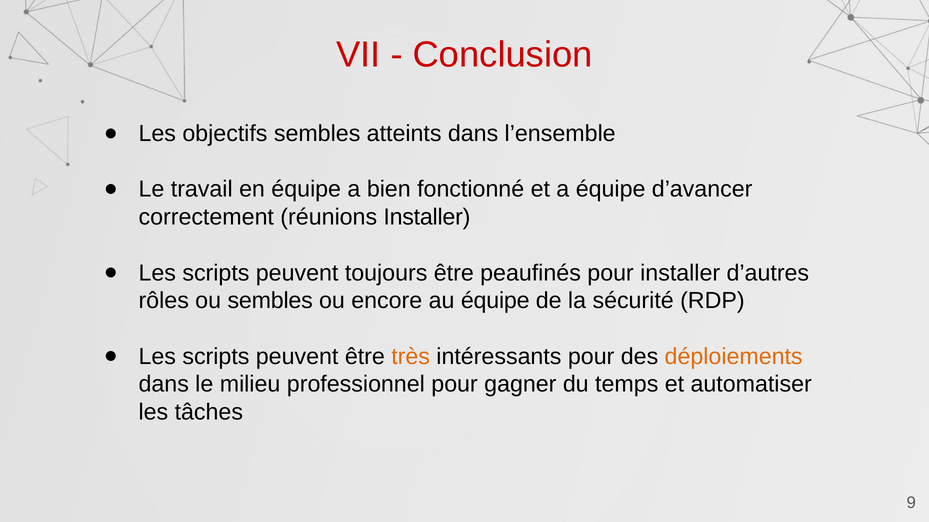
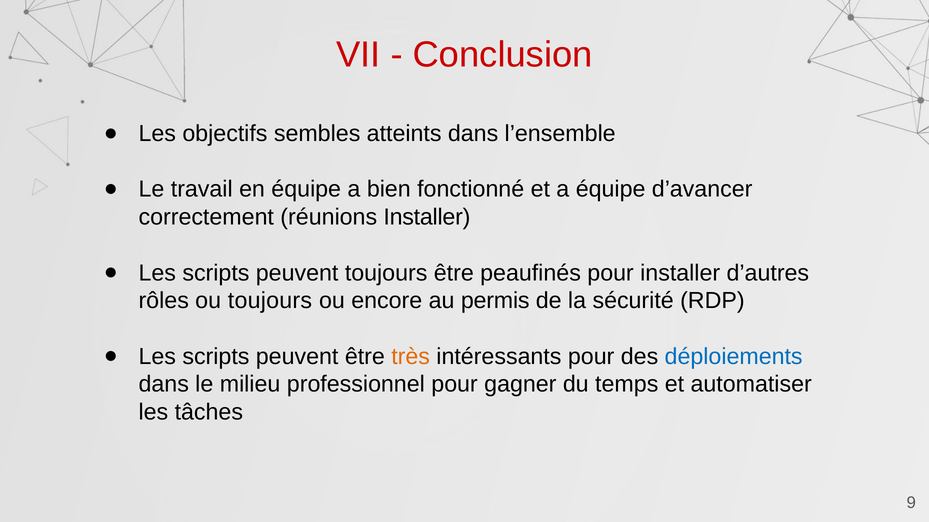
ou sembles: sembles -> toujours
au équipe: équipe -> permis
déploiements colour: orange -> blue
